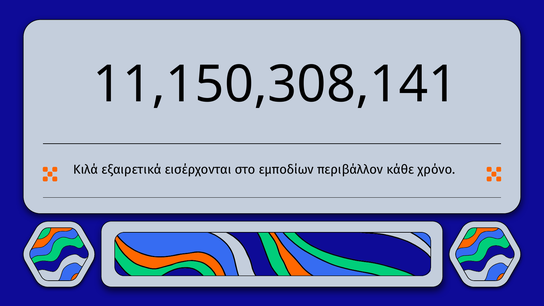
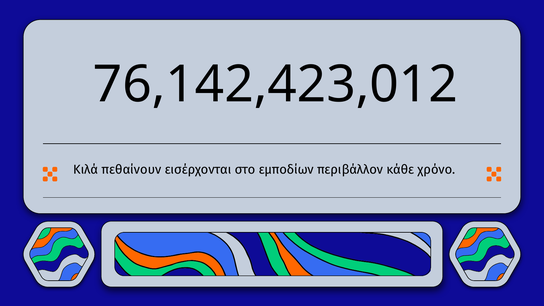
11,150,308,141: 11,150,308,141 -> 76,142,423,012
εξαιρετικά: εξαιρετικά -> πεθαίνουν
